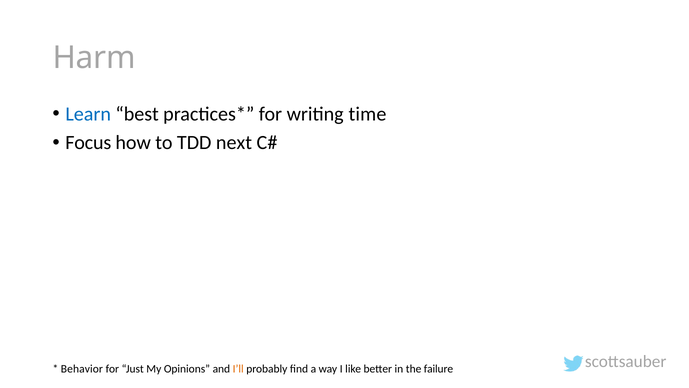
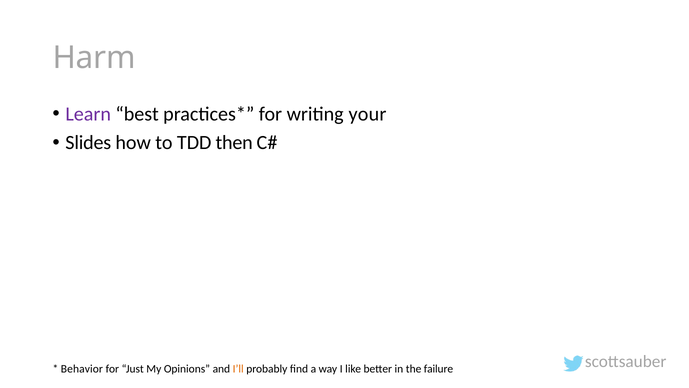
Learn colour: blue -> purple
time: time -> your
Focus: Focus -> Slides
next: next -> then
